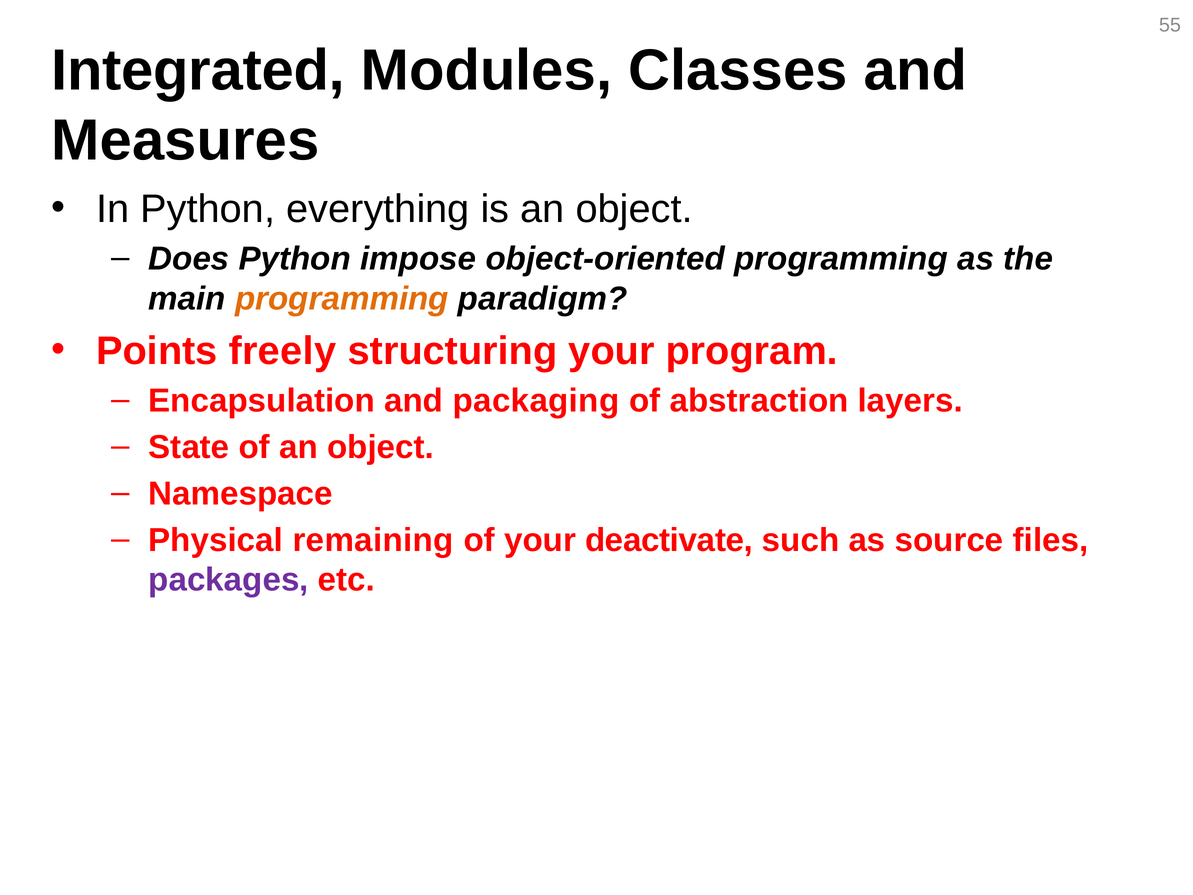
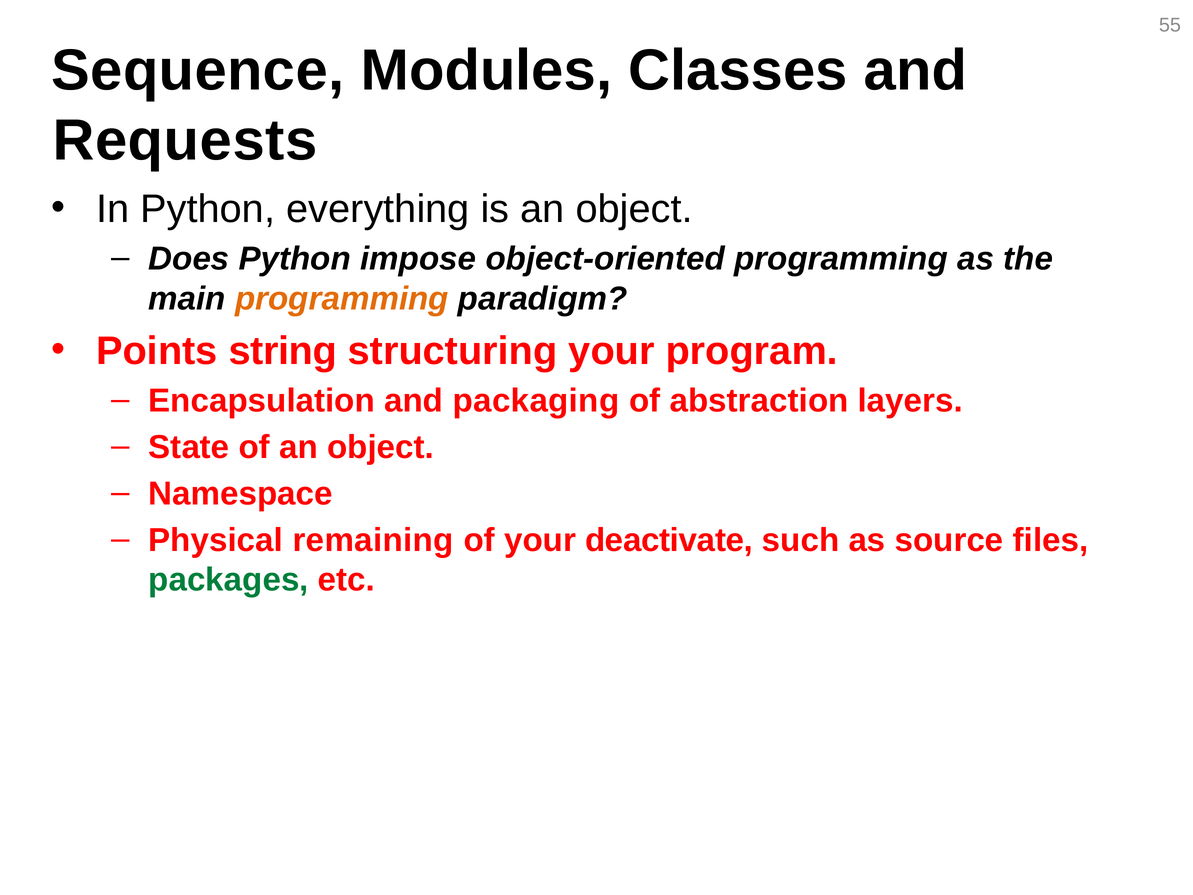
Integrated: Integrated -> Sequence
Measures: Measures -> Requests
freely: freely -> string
packages colour: purple -> green
